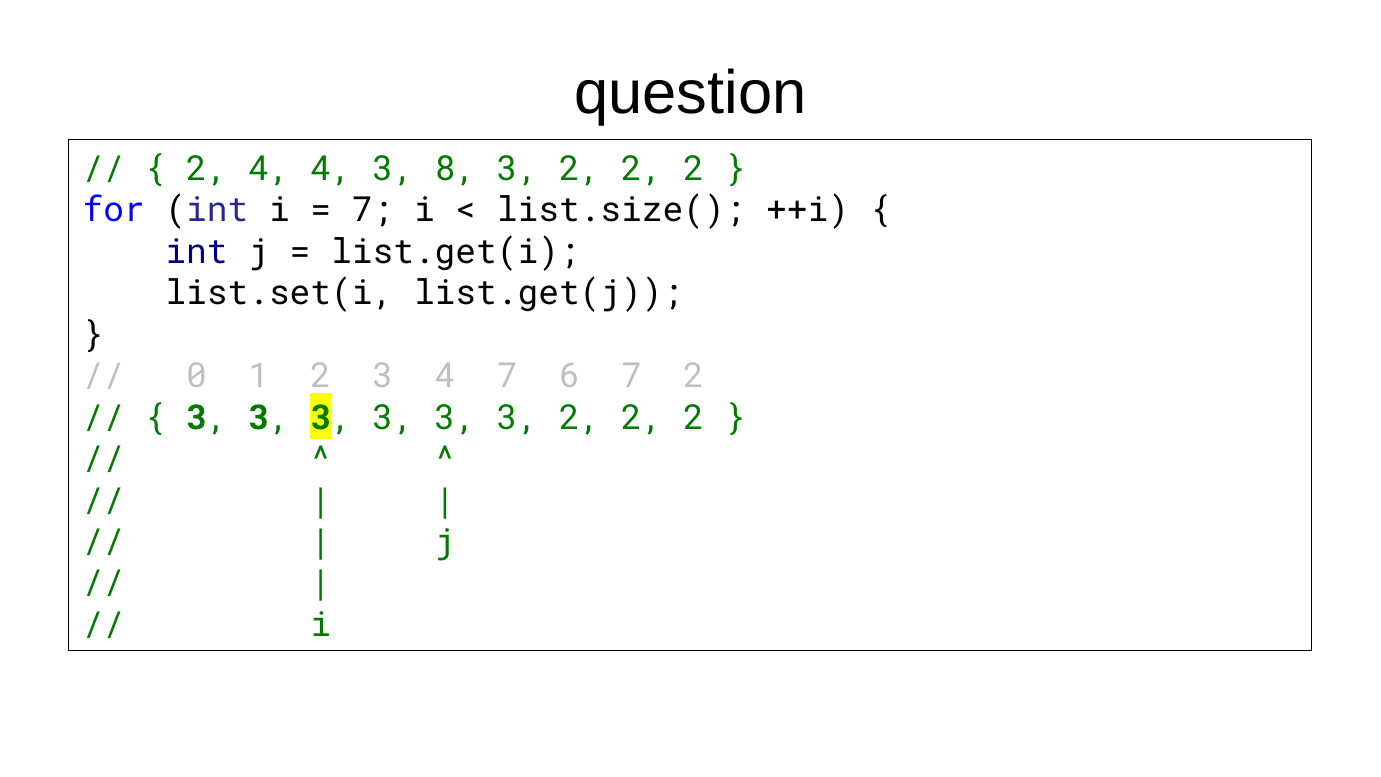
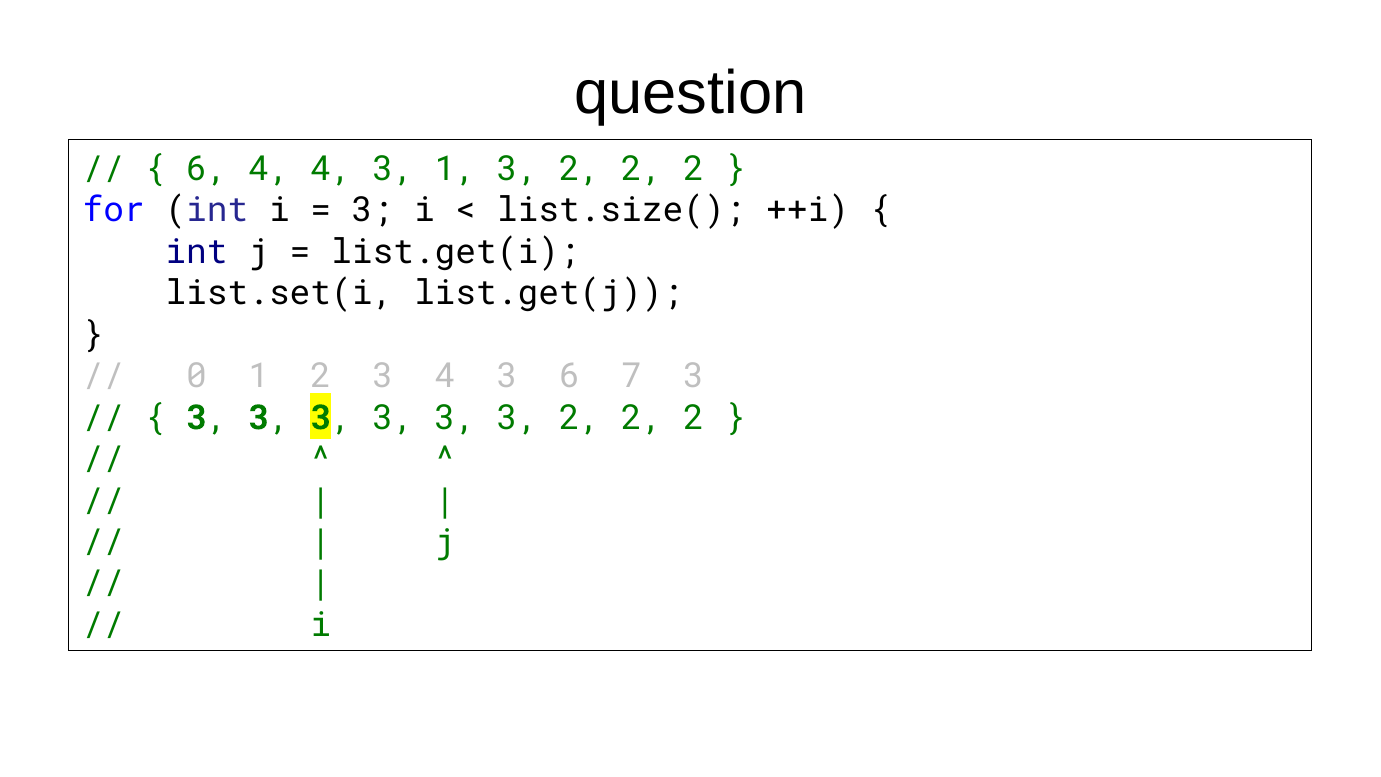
2 at (207, 169): 2 -> 6
3 8: 8 -> 1
7 at (373, 211): 7 -> 3
3 4 7: 7 -> 3
7 2: 2 -> 3
